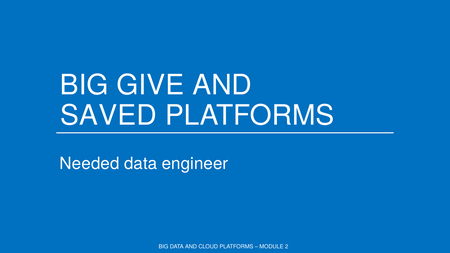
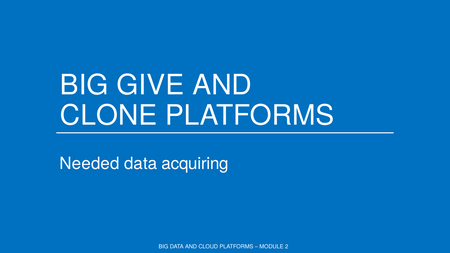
SAVED: SAVED -> CLONE
engineer: engineer -> acquiring
